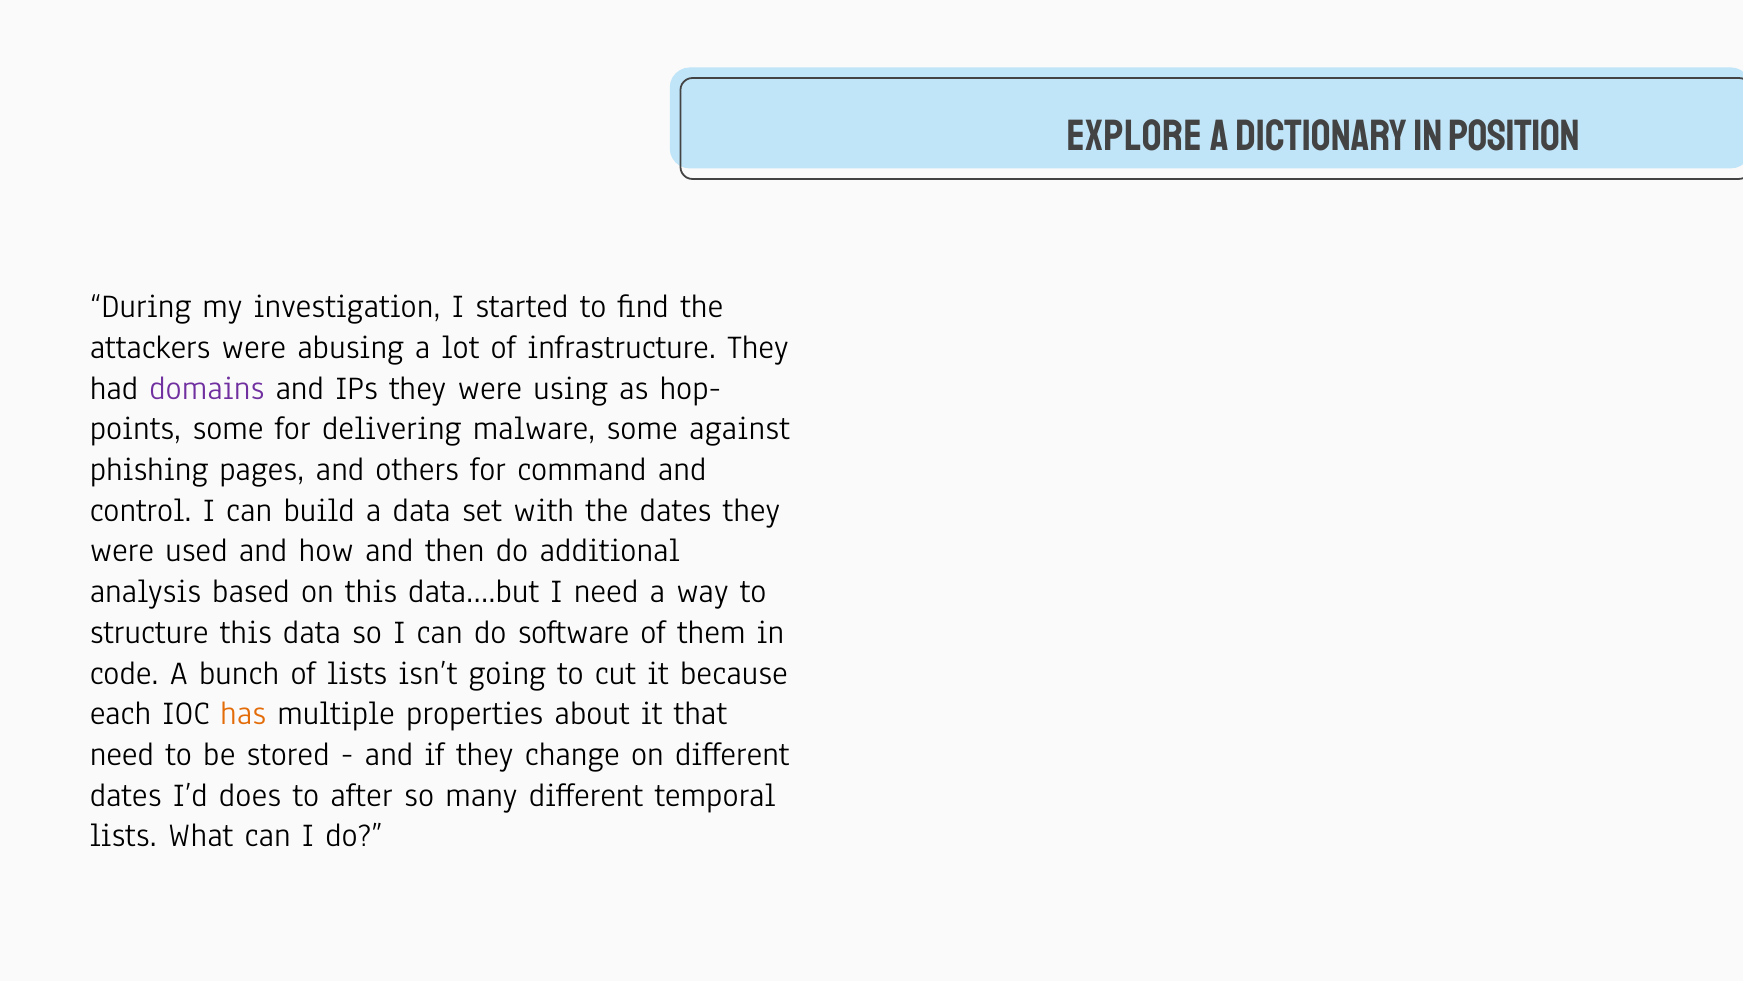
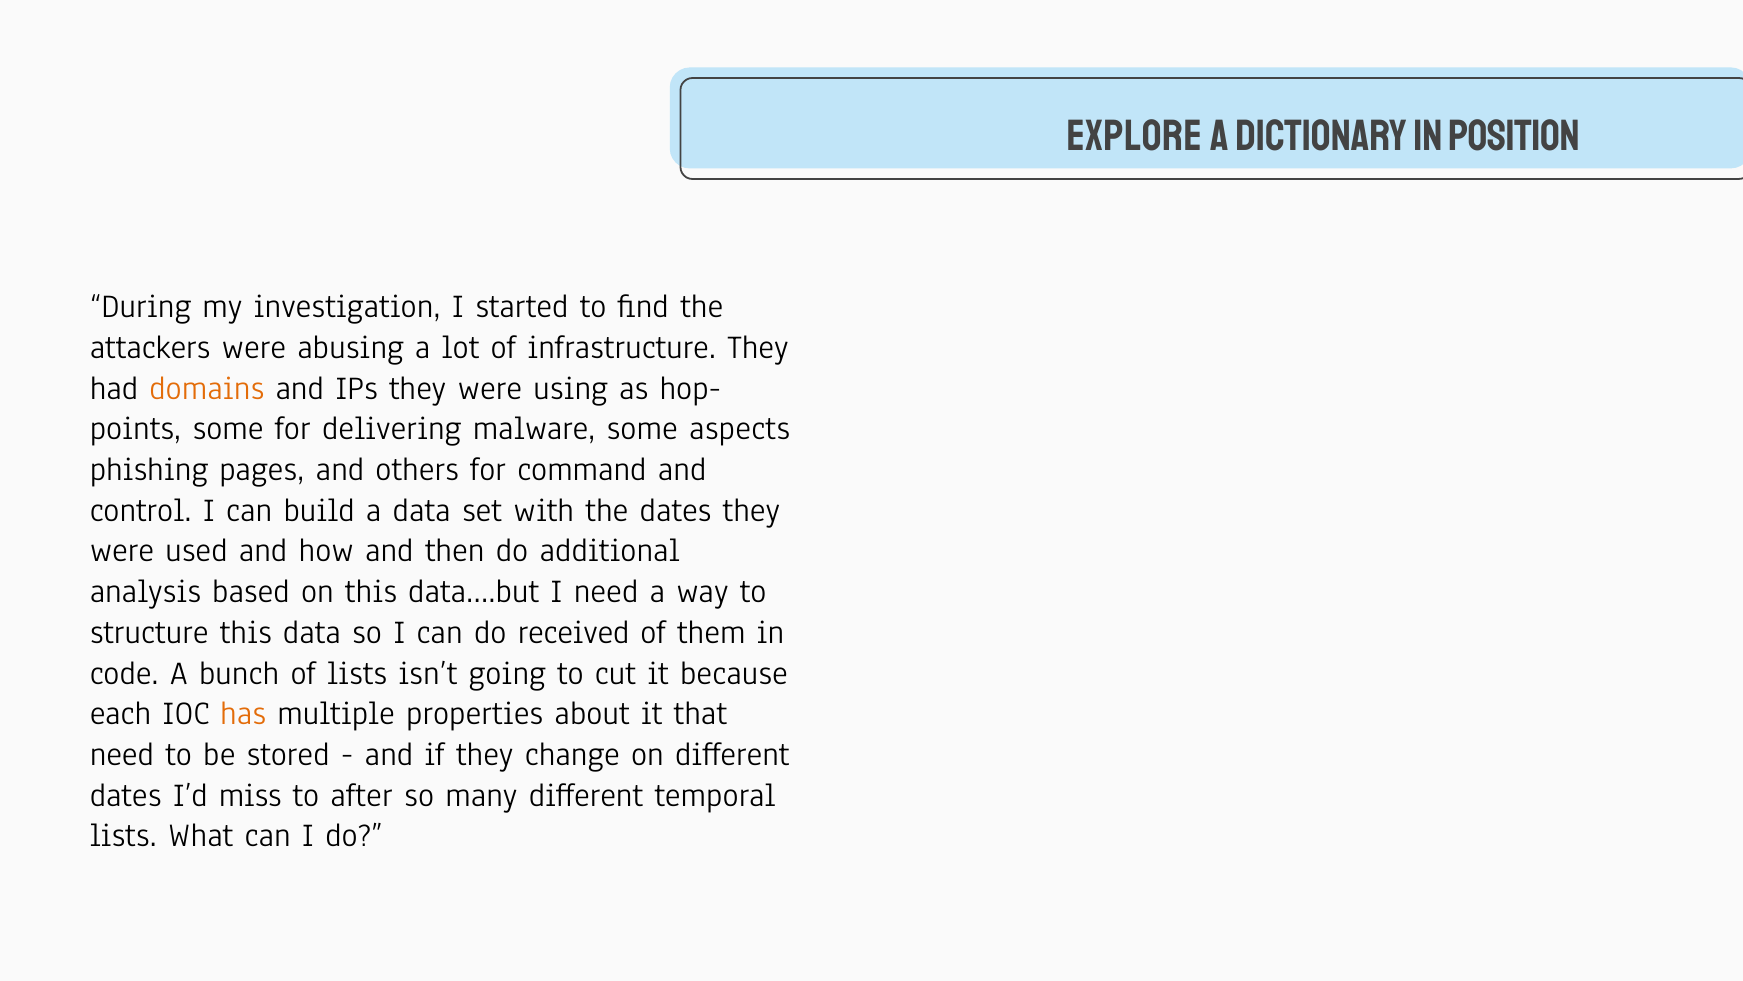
domains colour: purple -> orange
against: against -> aspects
software: software -> received
does: does -> miss
